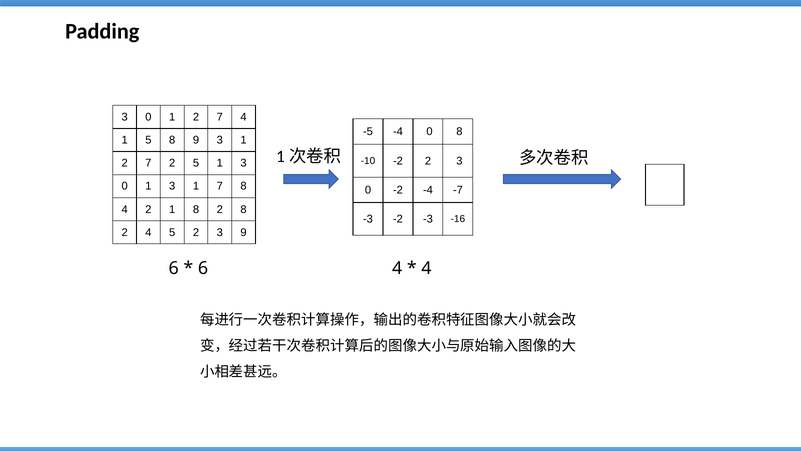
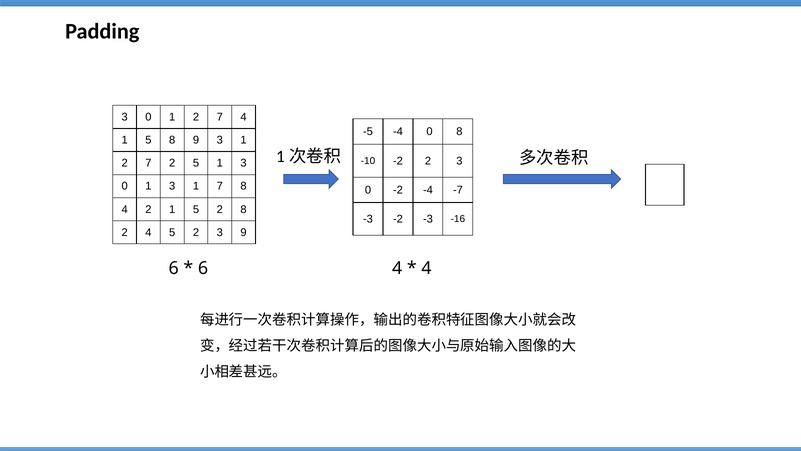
2 1 8: 8 -> 5
